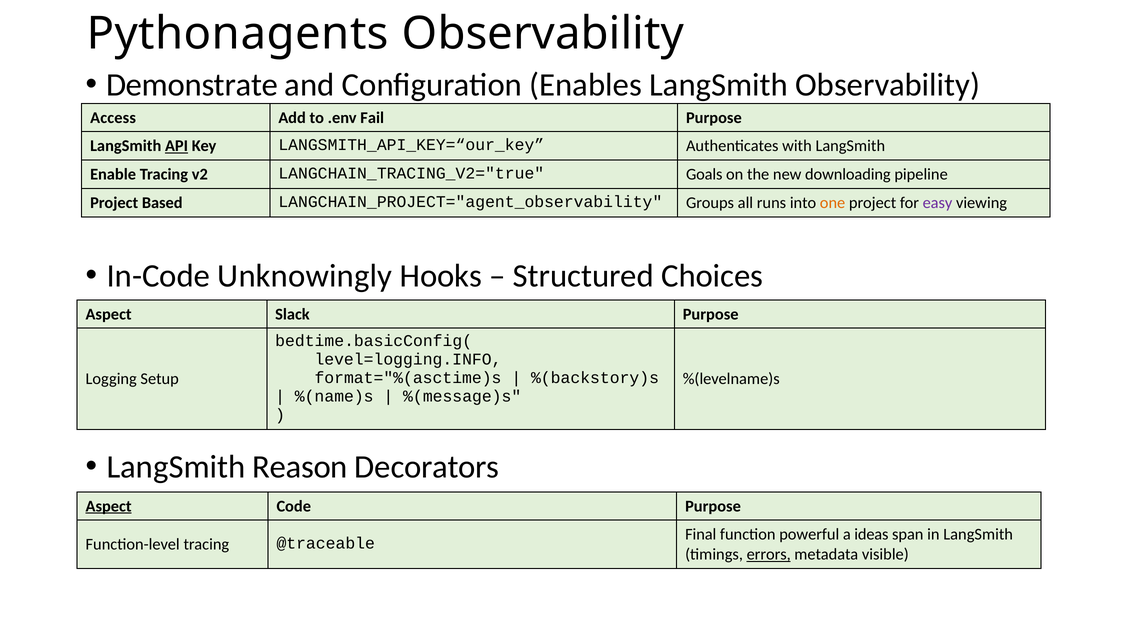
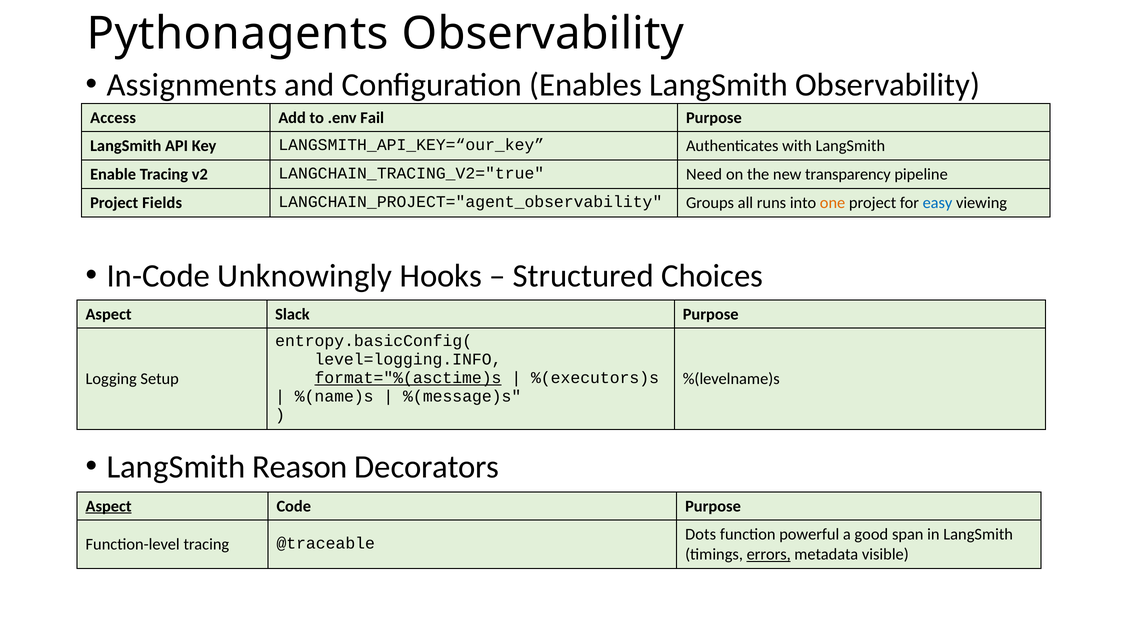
Demonstrate: Demonstrate -> Assignments
API underline: present -> none
Goals: Goals -> Need
downloading: downloading -> transparency
Based: Based -> Fields
easy colour: purple -> blue
bedtime.basicConfig(: bedtime.basicConfig( -> entropy.basicConfig(
format="%(asctime)s underline: none -> present
%(backstory)s: %(backstory)s -> %(executors)s
Final: Final -> Dots
ideas: ideas -> good
